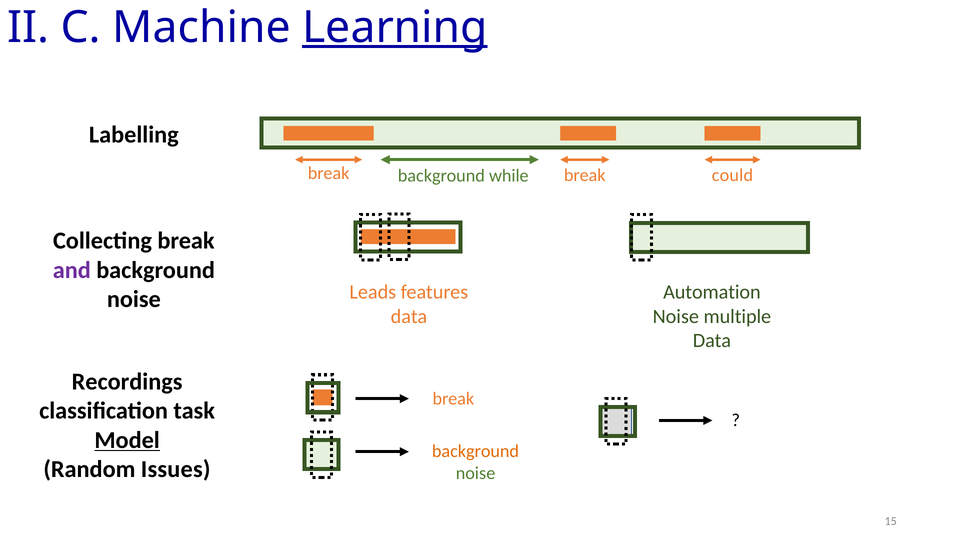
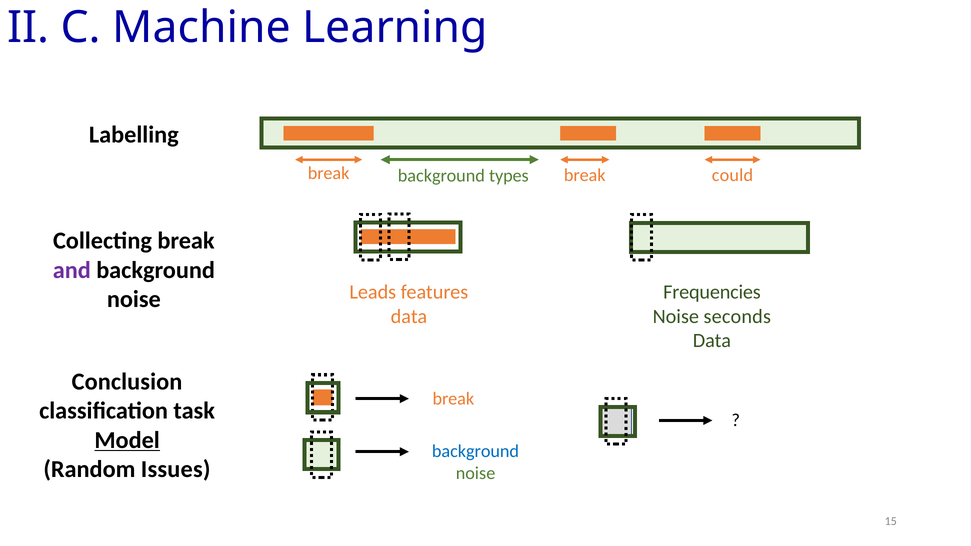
Learning underline: present -> none
while: while -> types
Automation: Automation -> Frequencies
multiple: multiple -> seconds
Recordings: Recordings -> Conclusion
background at (476, 451) colour: orange -> blue
